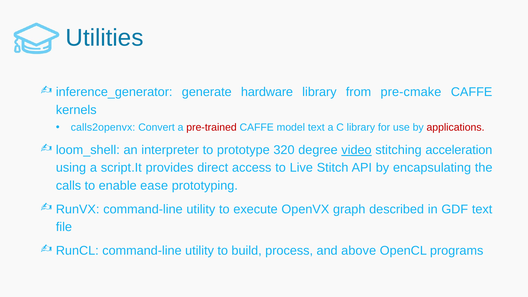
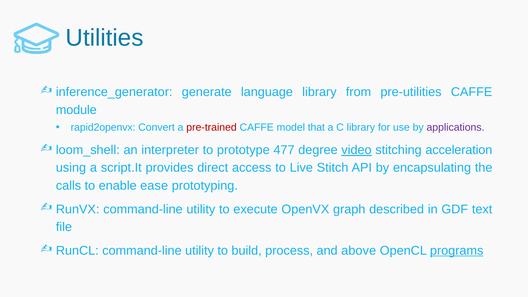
hardware: hardware -> language
pre-cmake: pre-cmake -> pre-utilities
kernels: kernels -> module
calls2openvx: calls2openvx -> rapid2openvx
model text: text -> that
applications colour: red -> purple
320: 320 -> 477
programs underline: none -> present
